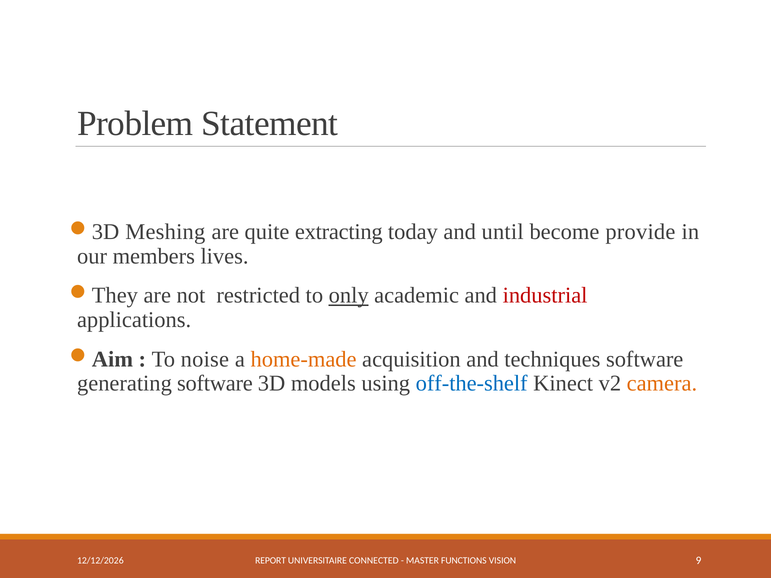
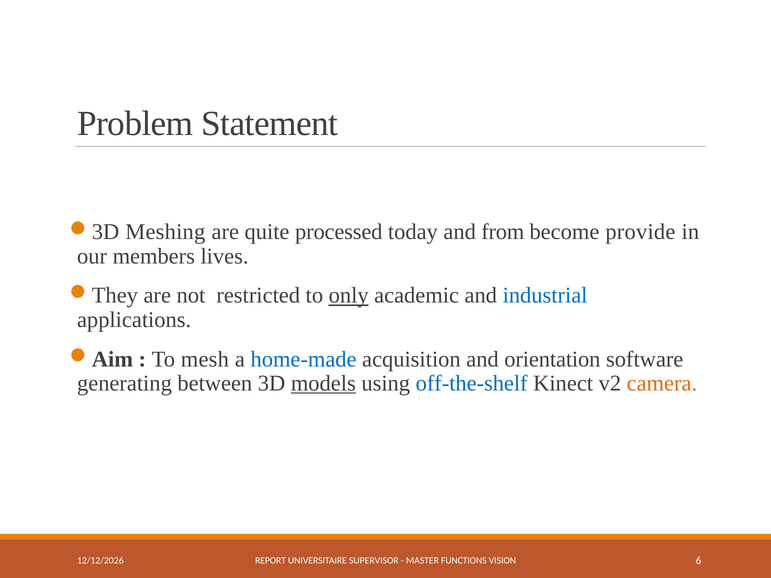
extracting: extracting -> processed
until: until -> from
industrial colour: red -> blue
noise: noise -> mesh
home-made colour: orange -> blue
techniques: techniques -> orientation
generating software: software -> between
models underline: none -> present
CONNECTED: CONNECTED -> SUPERVISOR
9: 9 -> 6
